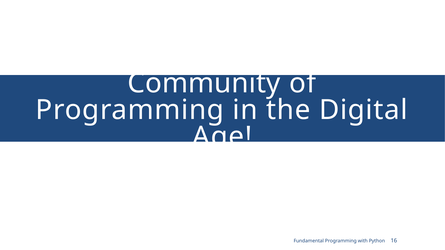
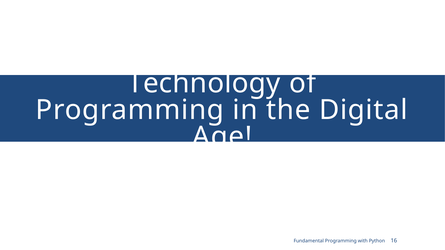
Community: Community -> Technology
